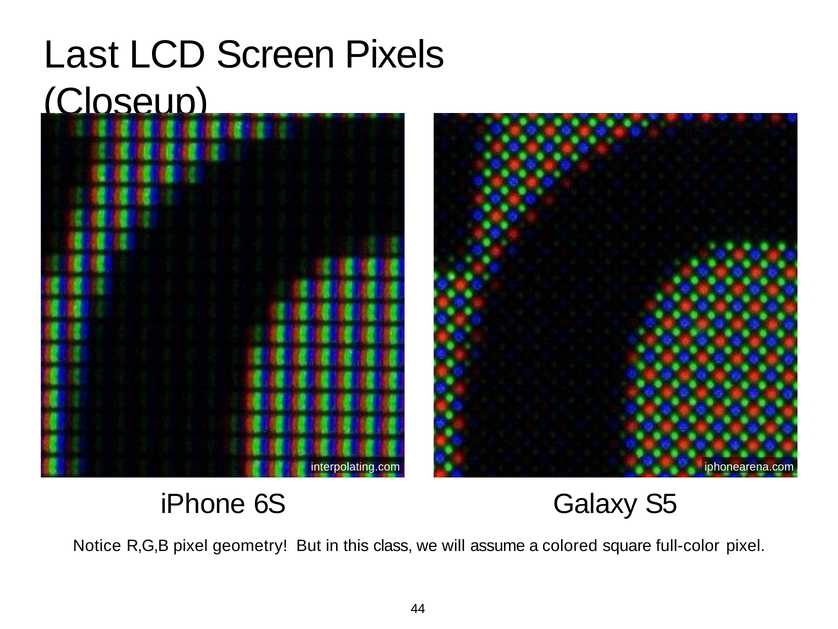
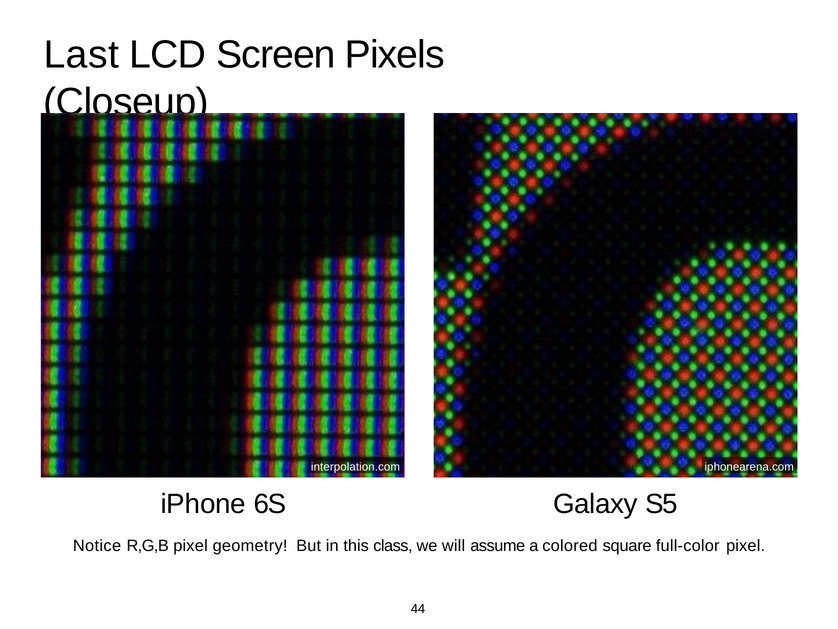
interpolating.com: interpolating.com -> interpolation.com
